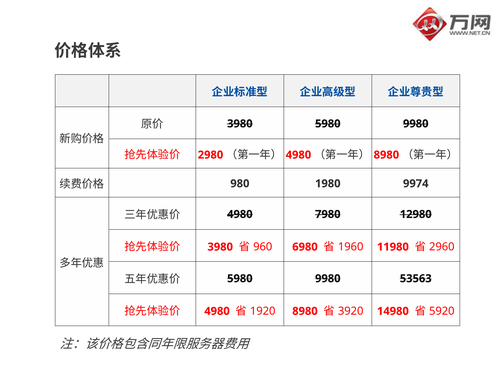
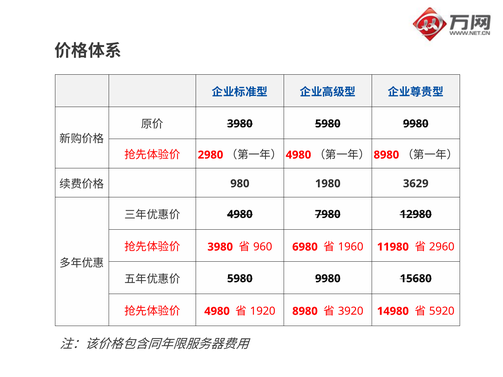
9974: 9974 -> 3629
53563: 53563 -> 15680
